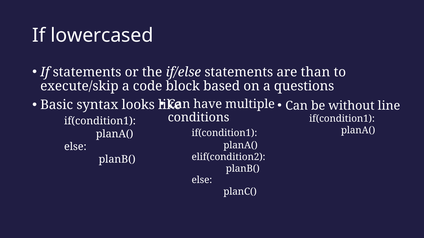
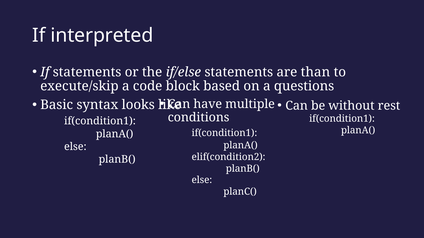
lowercased: lowercased -> interpreted
line: line -> rest
